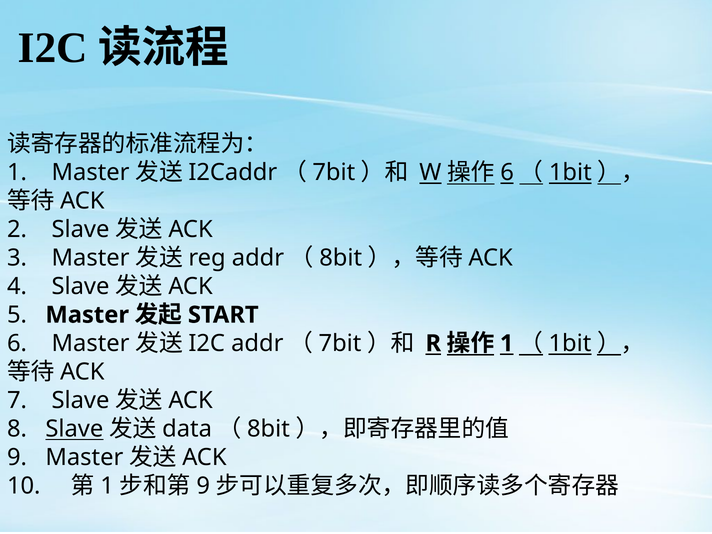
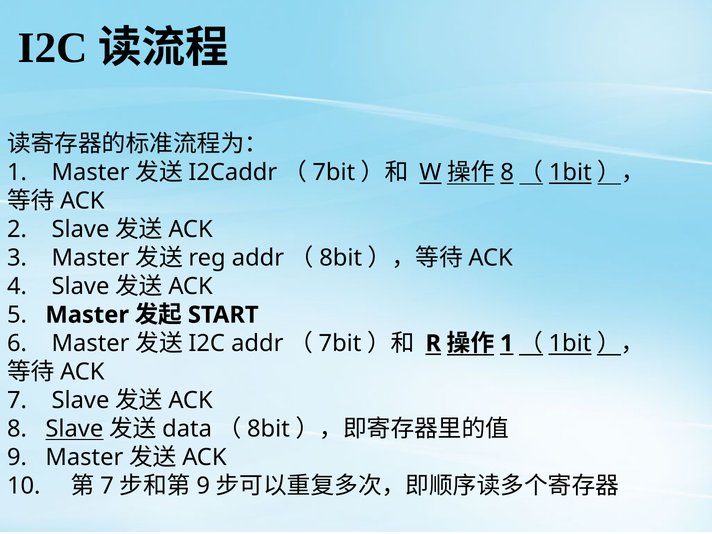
6 at (507, 172): 6 -> 8
1 at (107, 486): 1 -> 7
